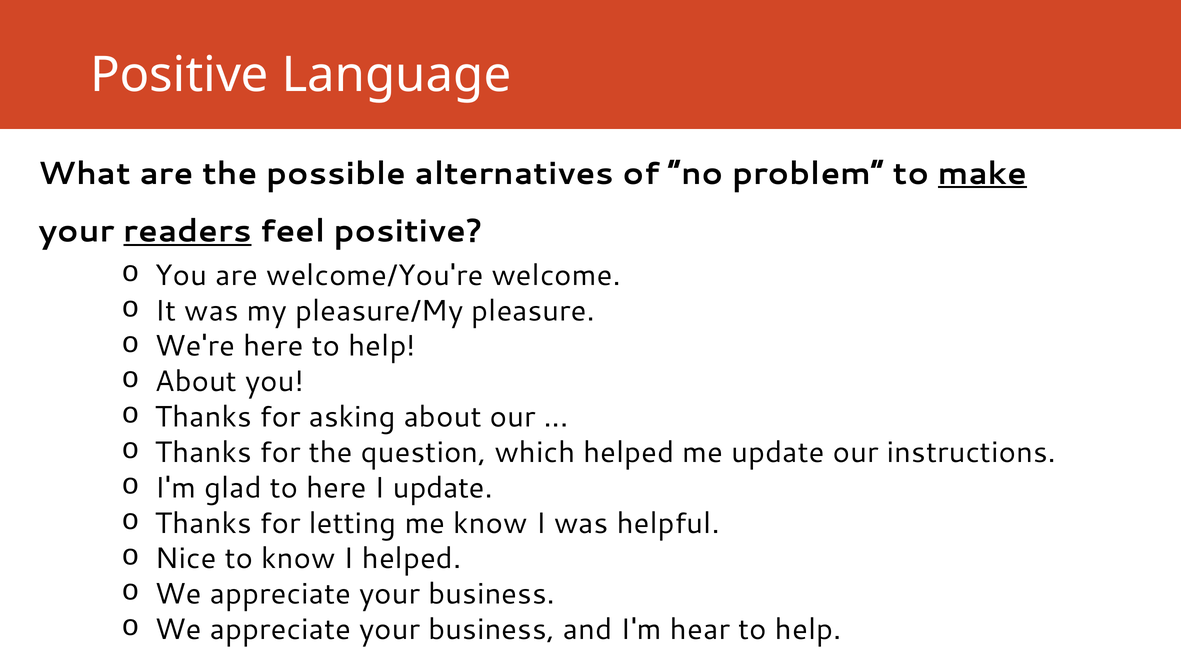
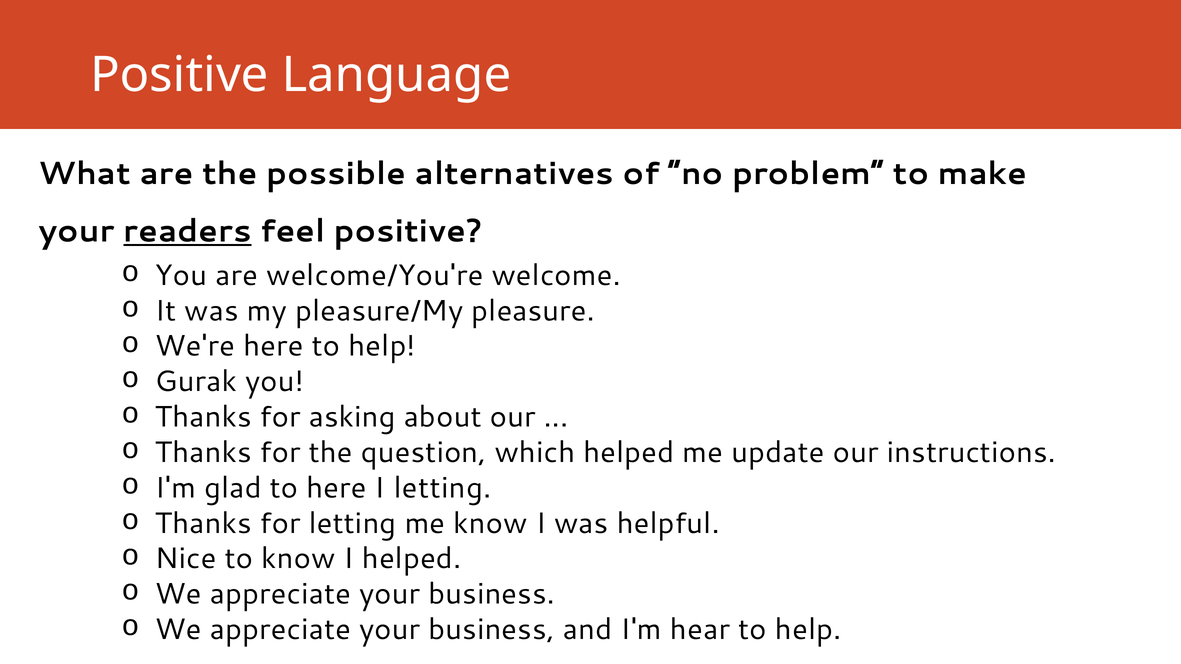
make underline: present -> none
About at (196, 382): About -> Gurak
I update: update -> letting
